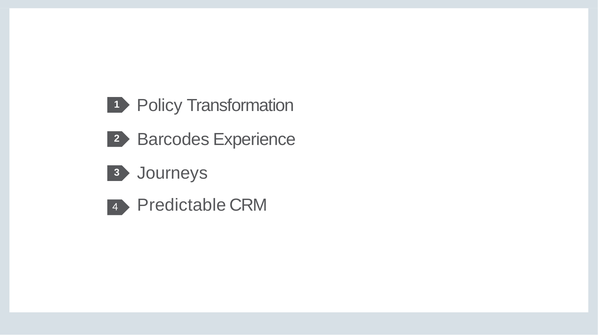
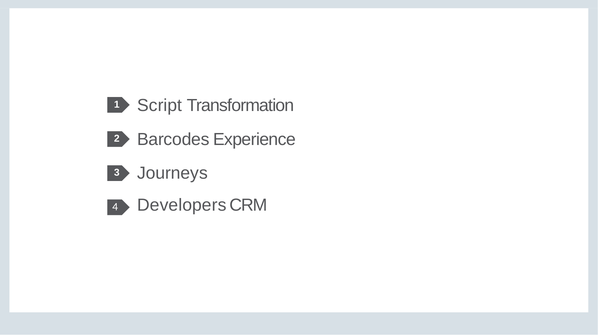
Policy: Policy -> Script
Predictable: Predictable -> Developers
